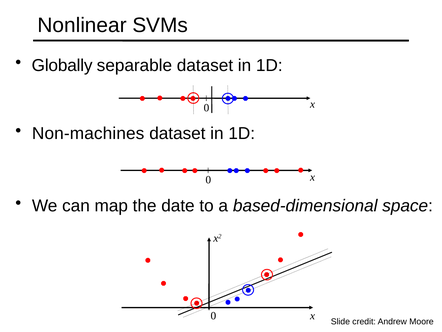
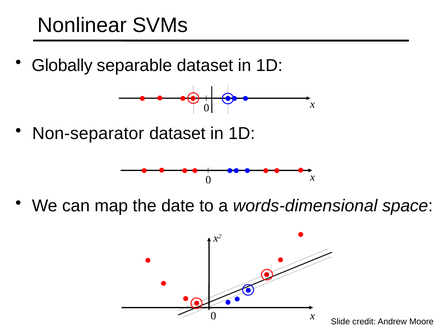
Non-machines: Non-machines -> Non-separator
based-dimensional: based-dimensional -> words-dimensional
